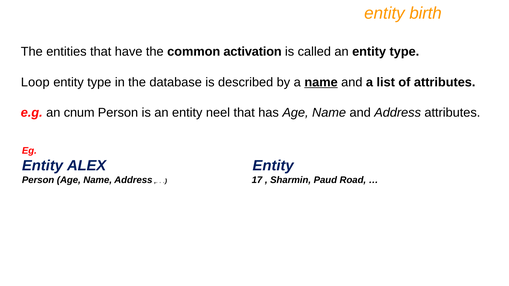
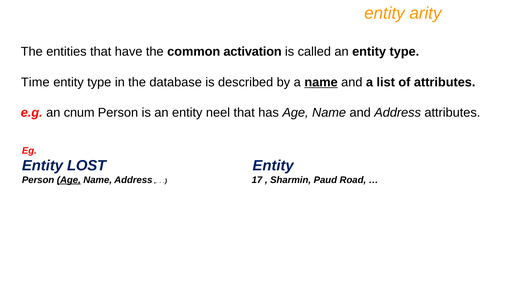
birth: birth -> arity
Loop: Loop -> Time
ALEX: ALEX -> LOST
Age at (69, 180) underline: none -> present
